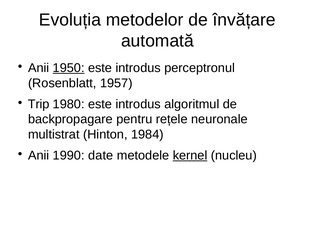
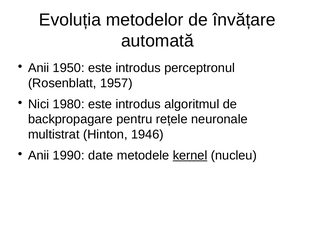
1950 underline: present -> none
Trip: Trip -> Nici
1984: 1984 -> 1946
